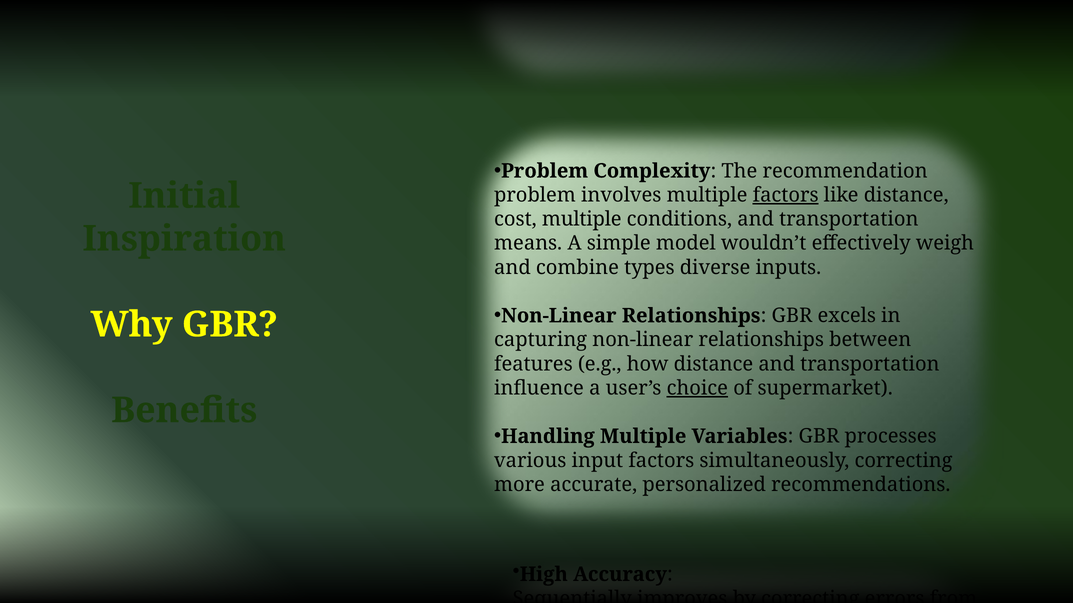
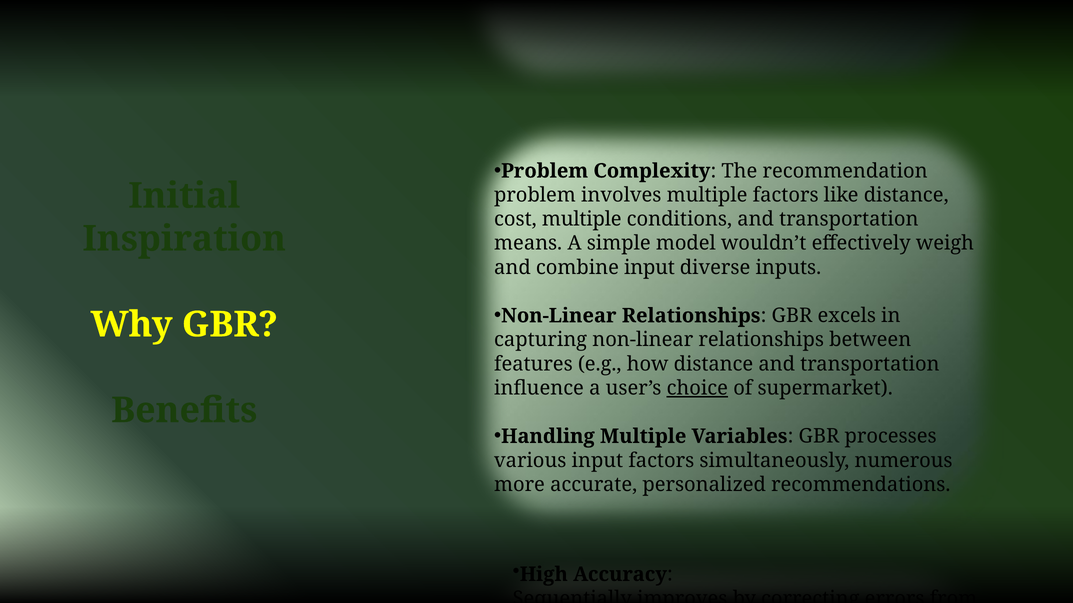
factors at (786, 195) underline: present -> none
combine types: types -> input
simultaneously correcting: correcting -> numerous
